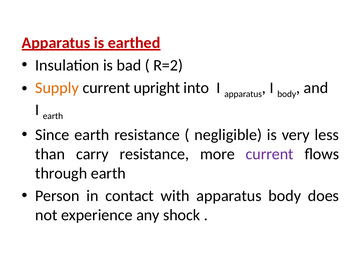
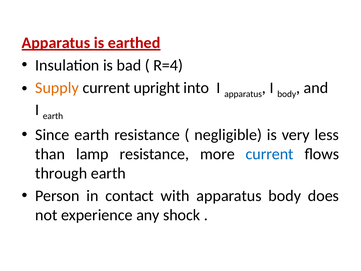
R=2: R=2 -> R=4
carry: carry -> lamp
current at (270, 154) colour: purple -> blue
